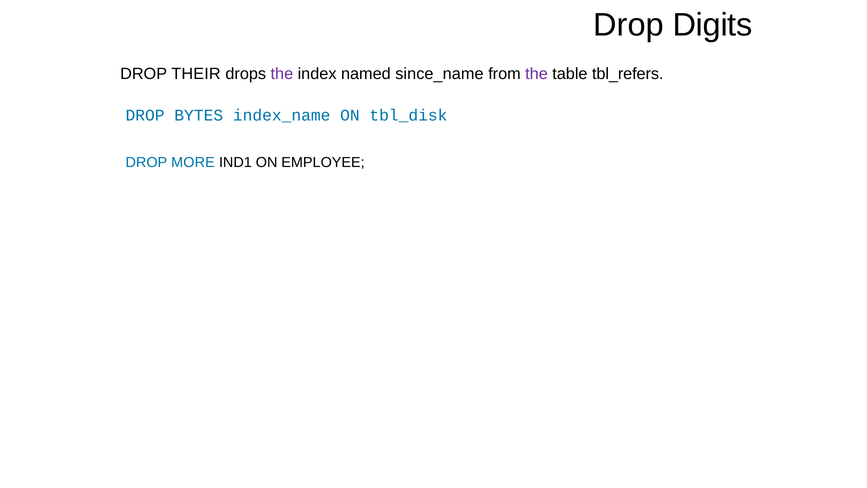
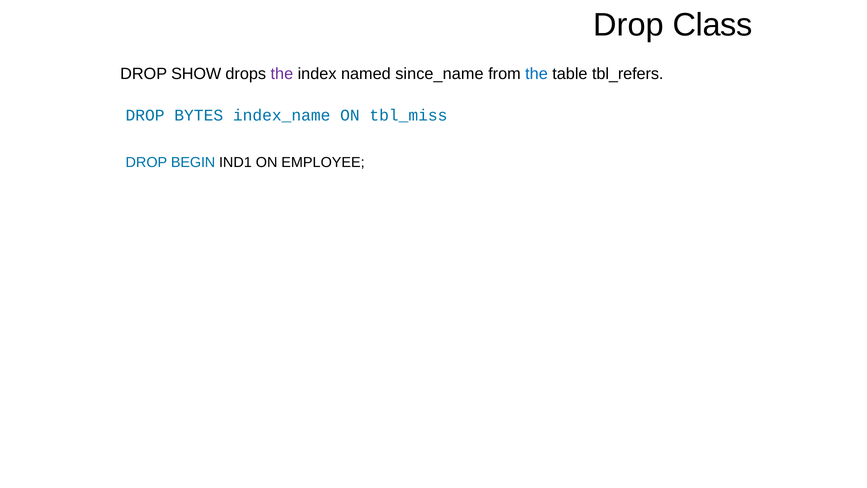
Digits: Digits -> Class
THEIR: THEIR -> SHOW
the at (537, 74) colour: purple -> blue
tbl_disk: tbl_disk -> tbl_miss
MORE: MORE -> BEGIN
